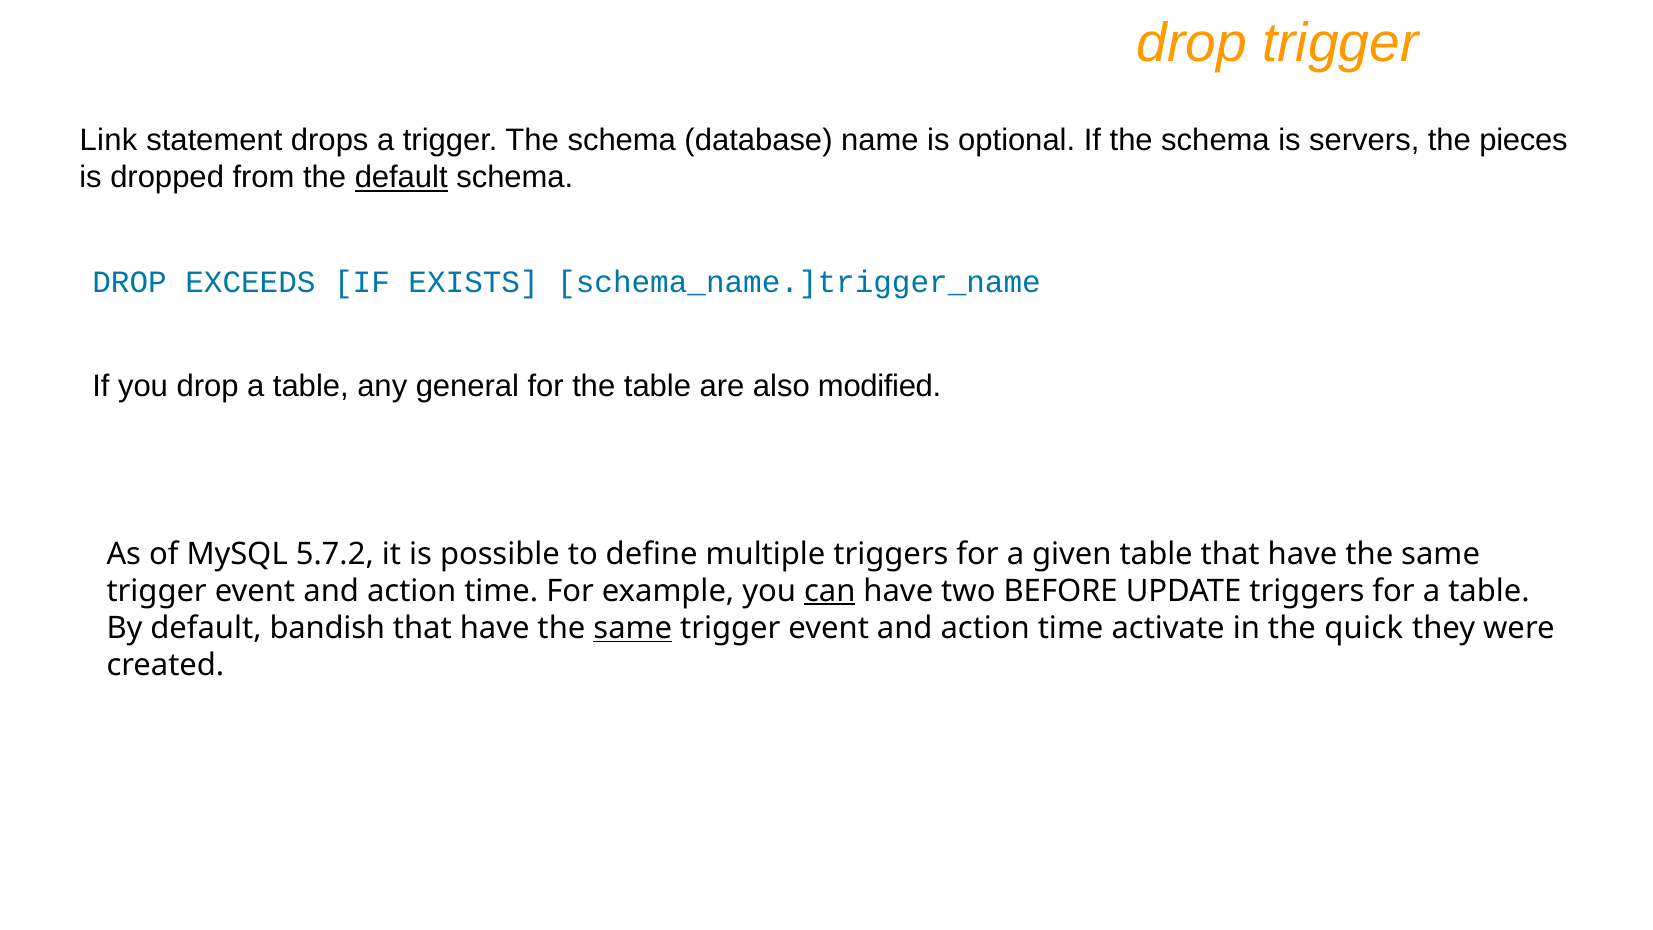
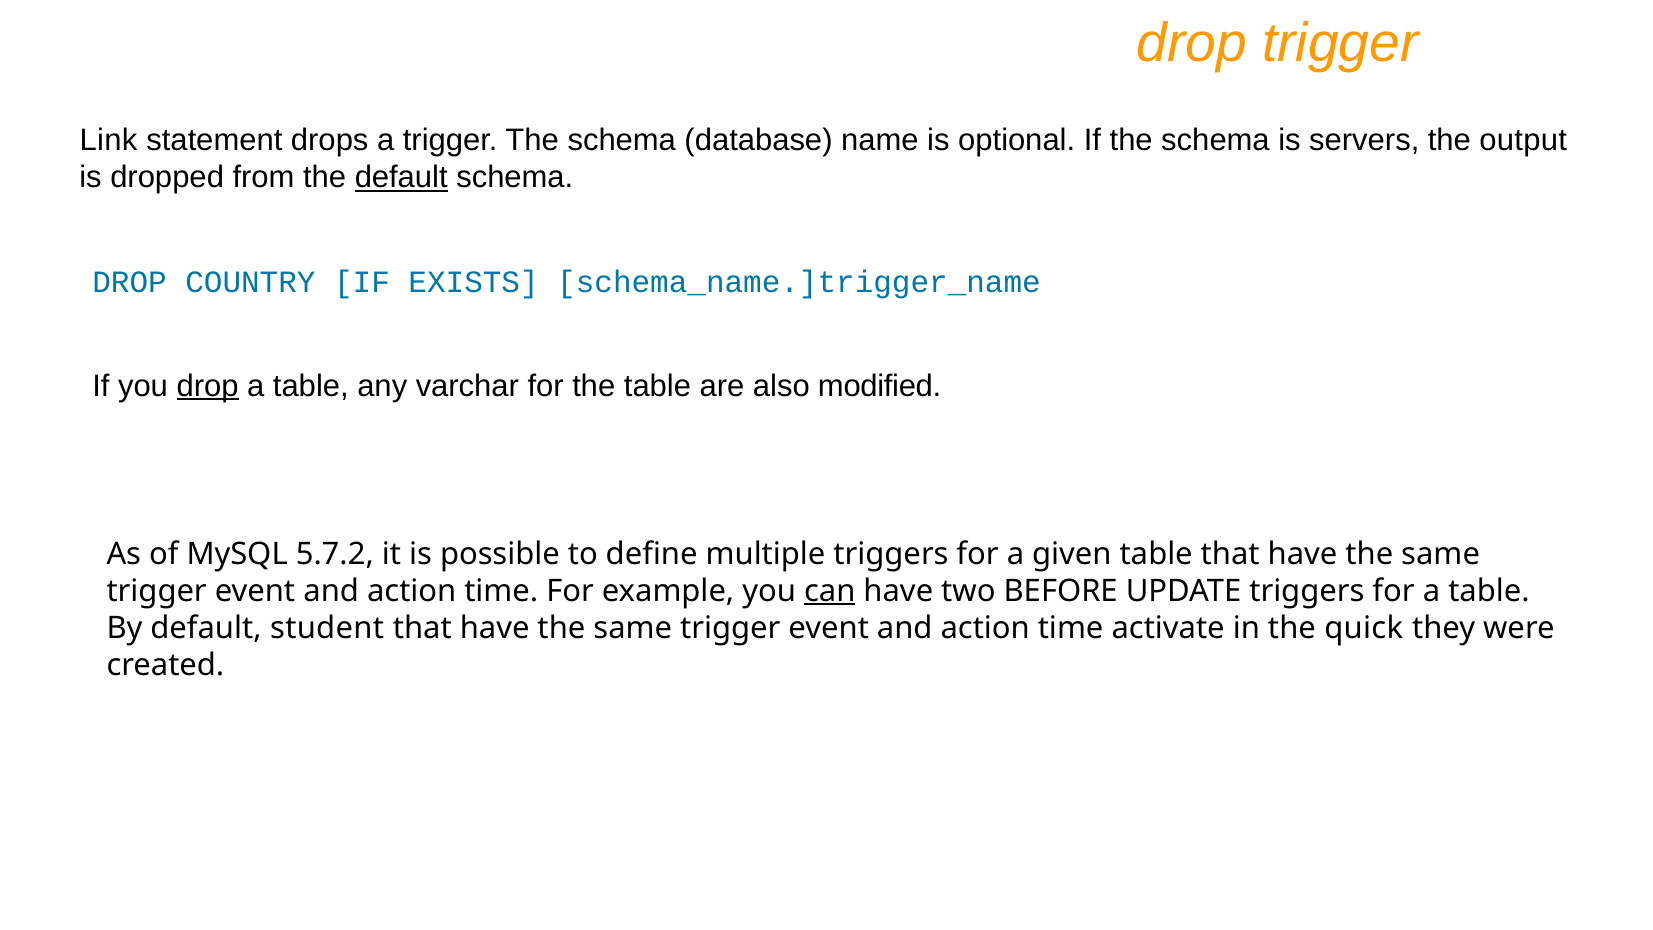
pieces: pieces -> output
EXCEEDS: EXCEEDS -> COUNTRY
drop at (208, 386) underline: none -> present
general: general -> varchar
bandish: bandish -> student
same at (633, 628) underline: present -> none
